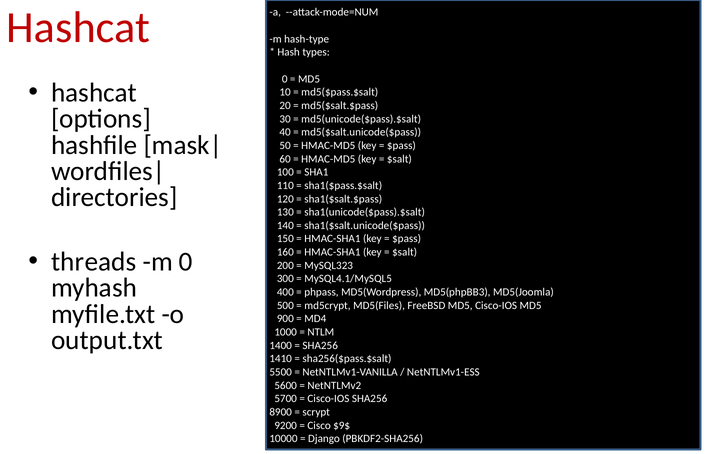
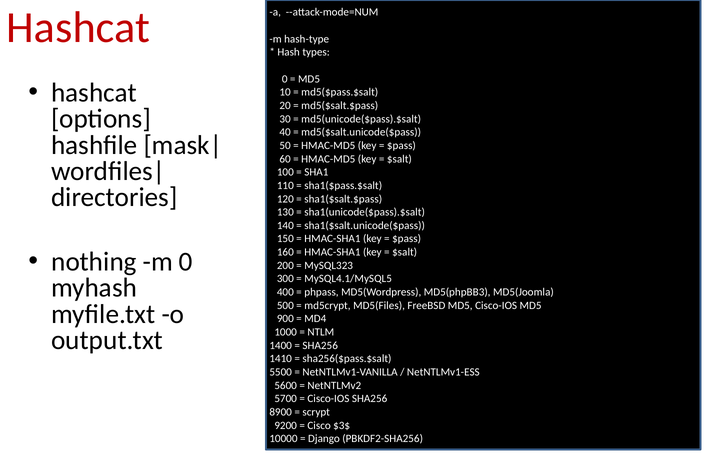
threads: threads -> nothing
$9$: $9$ -> $3$
